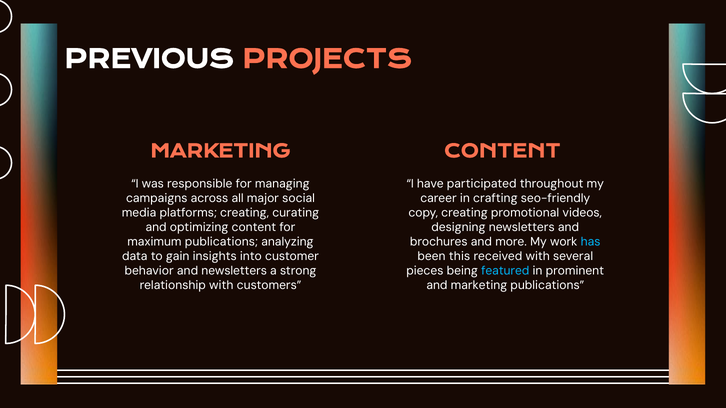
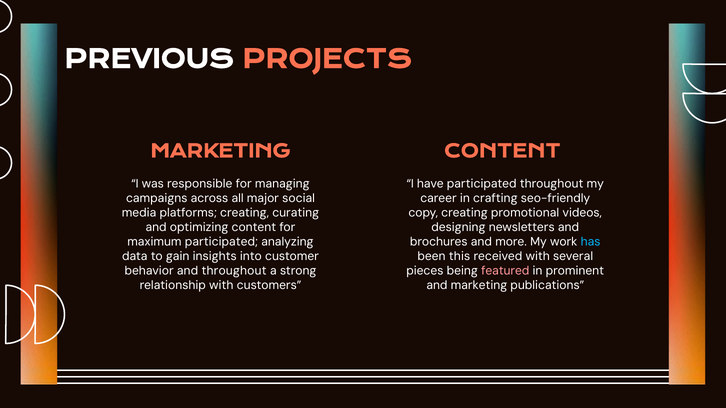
maximum publications: publications -> participated
and newsletters: newsletters -> throughout
featured colour: light blue -> pink
